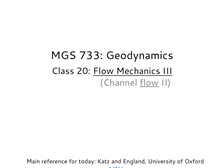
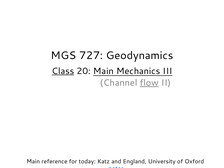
733: 733 -> 727
Class underline: none -> present
20 Flow: Flow -> Main
